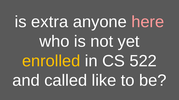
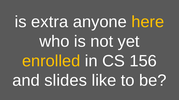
here colour: pink -> yellow
522: 522 -> 156
called: called -> slides
